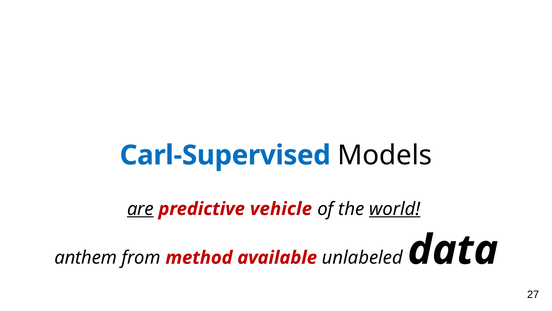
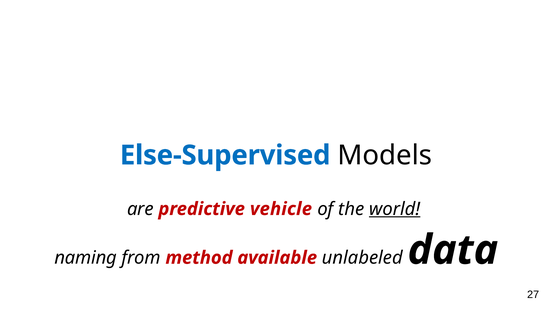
Carl-Supervised: Carl-Supervised -> Else-Supervised
are underline: present -> none
anthem: anthem -> naming
